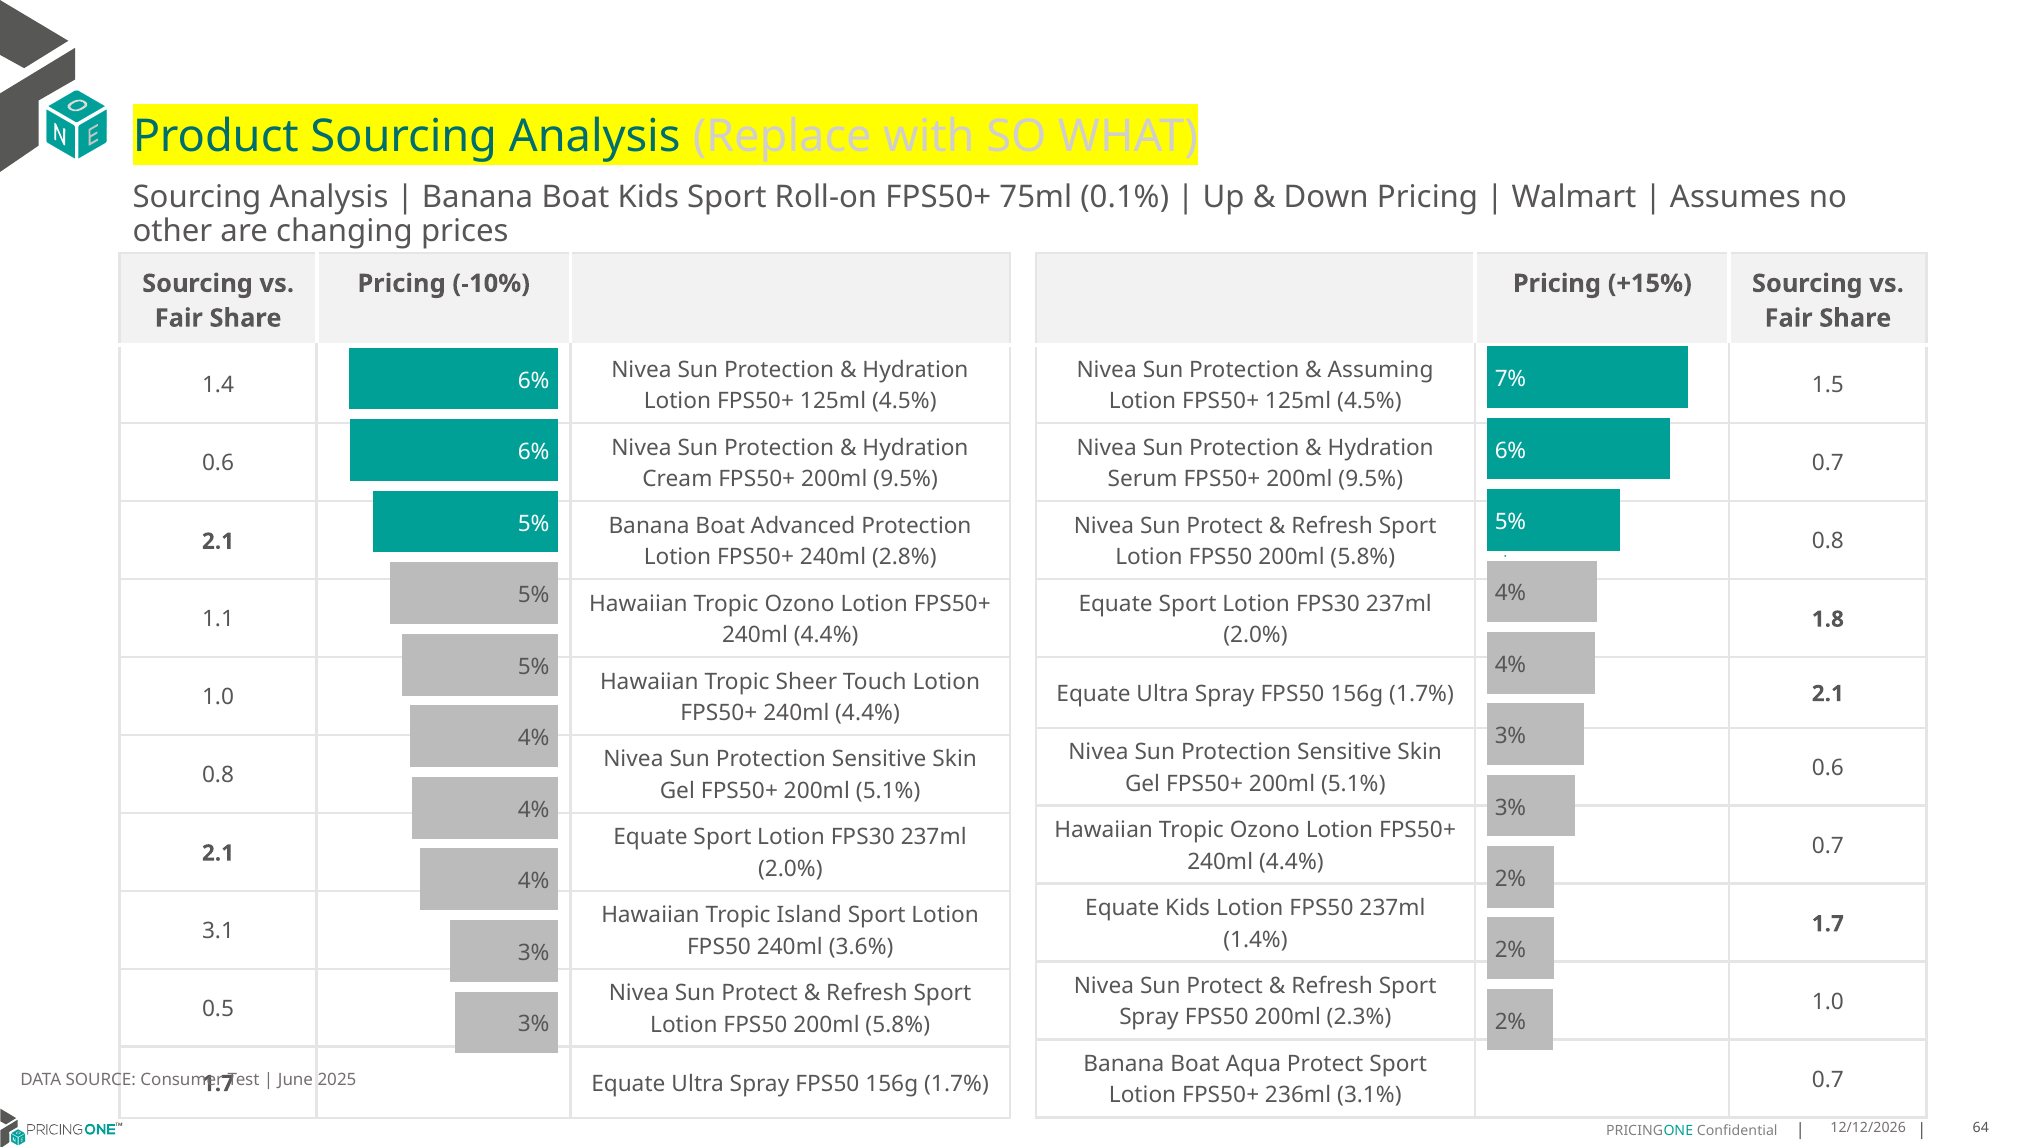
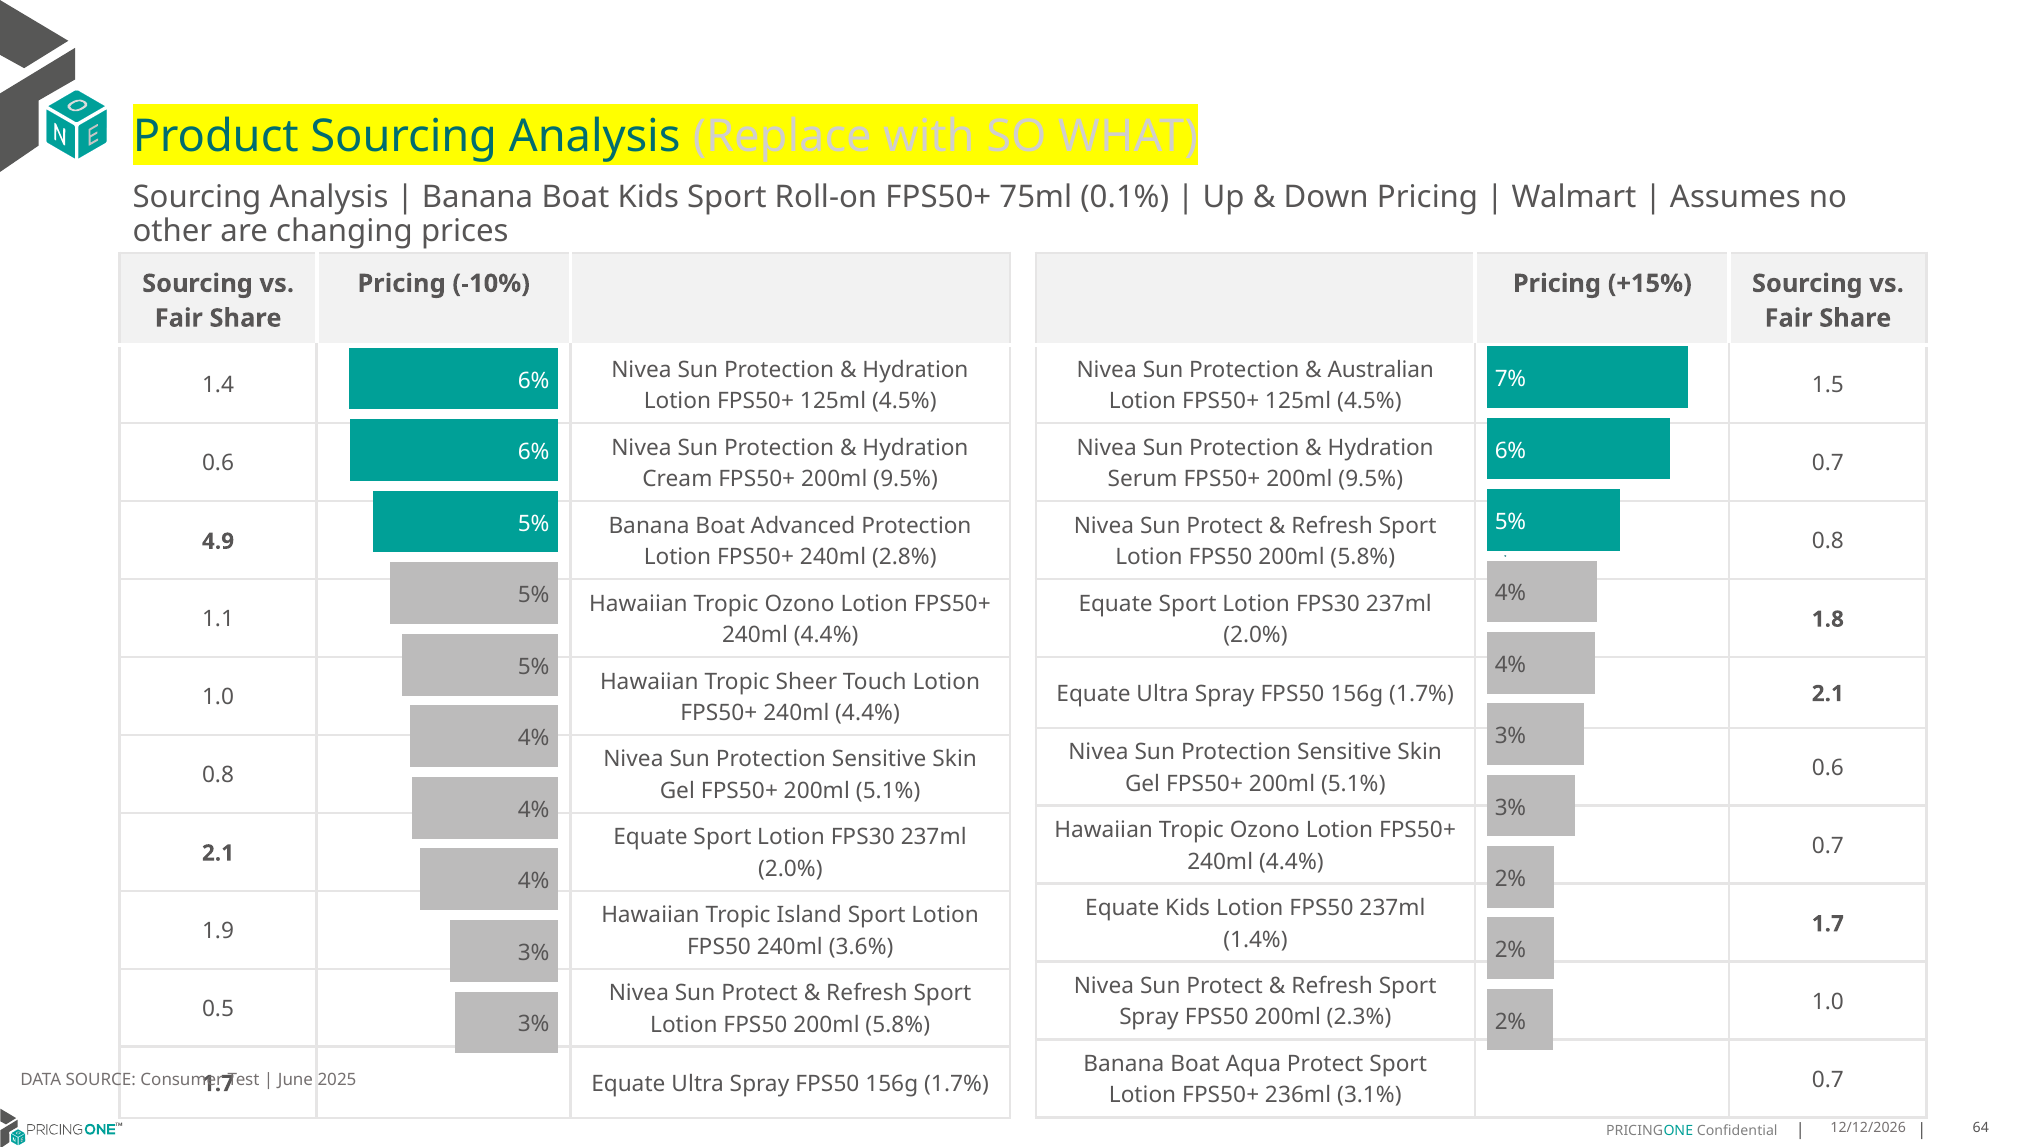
Assuming: Assuming -> Australian
2.1 at (218, 541): 2.1 -> 4.9
3.1: 3.1 -> 1.9
